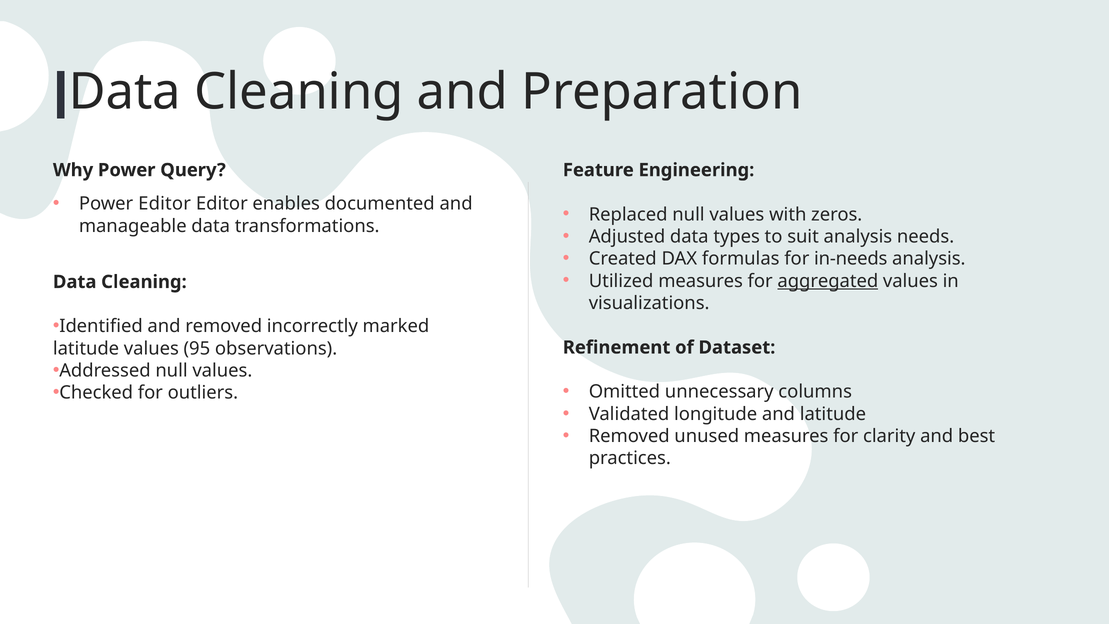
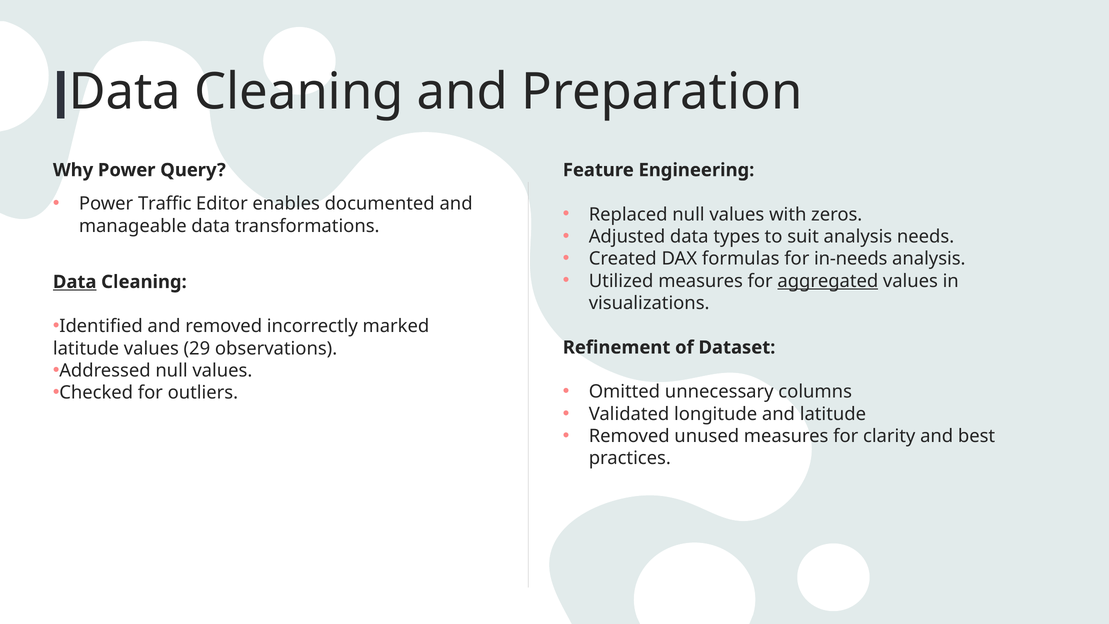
Power Editor: Editor -> Traffic
Data at (75, 282) underline: none -> present
95: 95 -> 29
